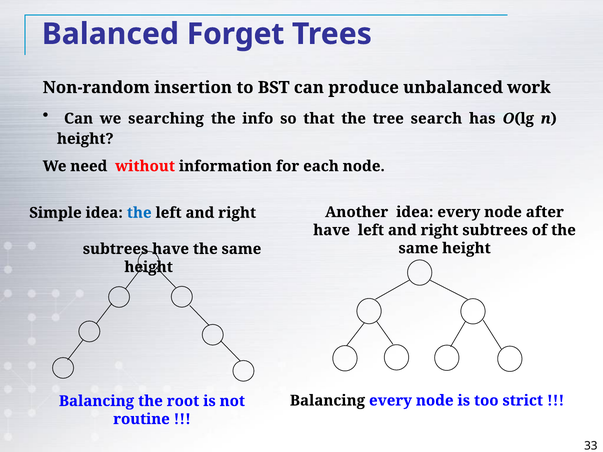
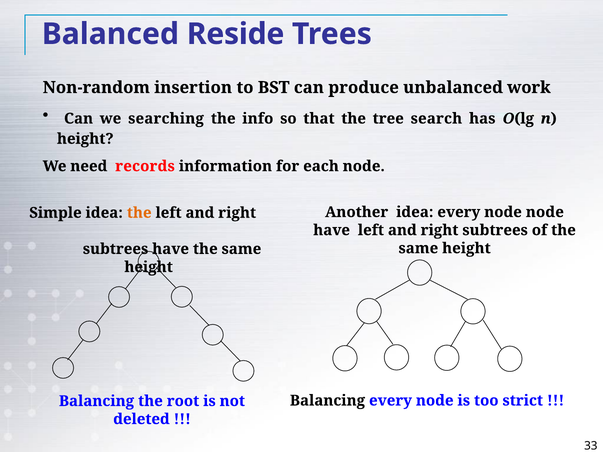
Forget: Forget -> Reside
without: without -> records
node after: after -> node
the at (139, 213) colour: blue -> orange
routine: routine -> deleted
